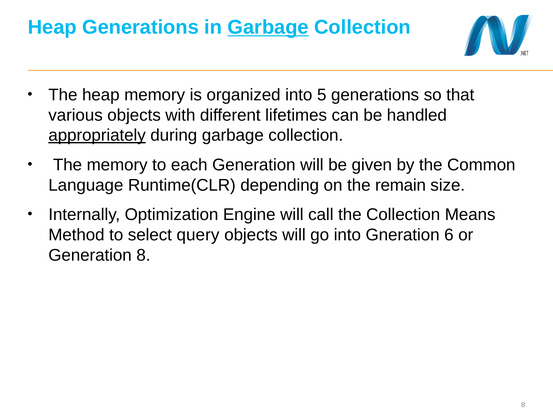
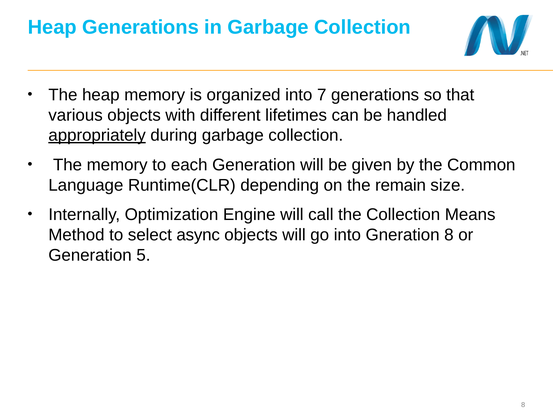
Garbage at (268, 27) underline: present -> none
5: 5 -> 7
query: query -> async
Gneration 6: 6 -> 8
Generation 8: 8 -> 5
